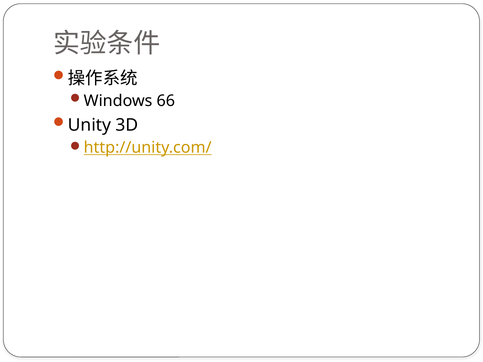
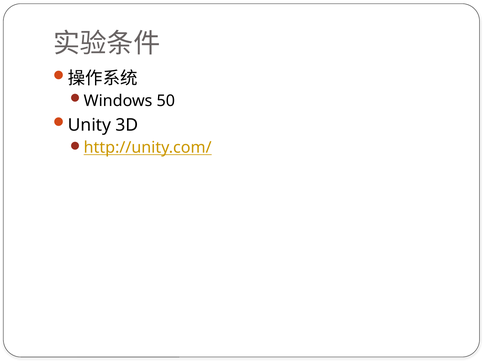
66: 66 -> 50
